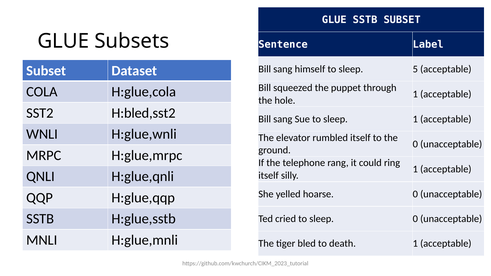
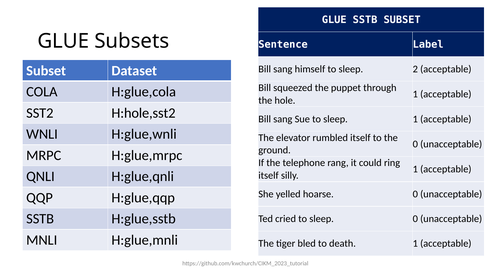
5: 5 -> 2
H:bled,sst2: H:bled,sst2 -> H:hole,sst2
